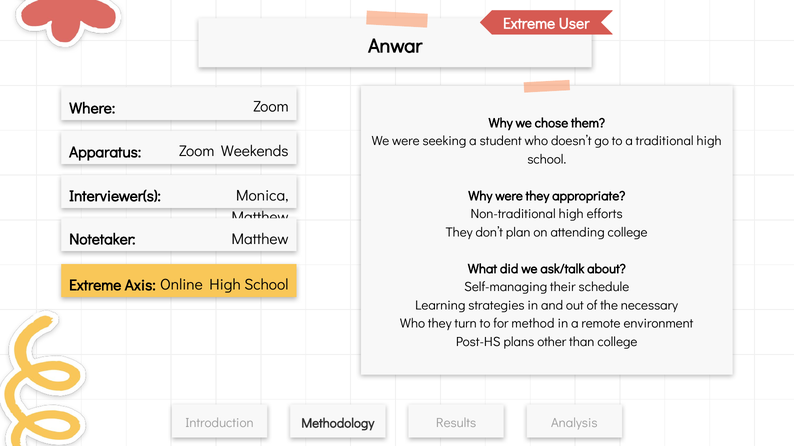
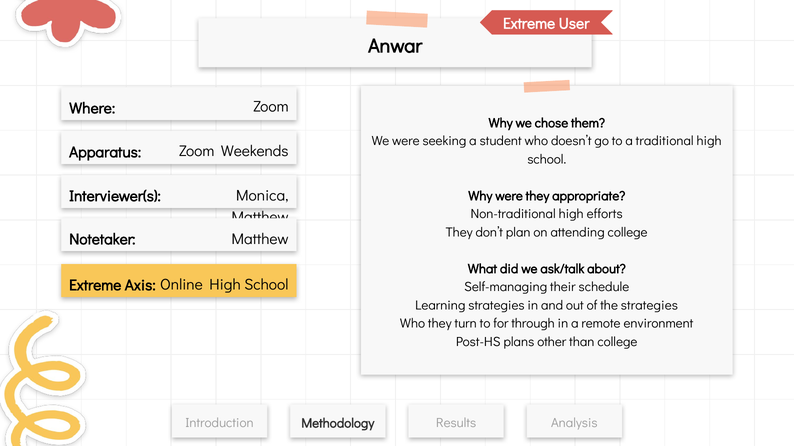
the necessary: necessary -> strategies
method: method -> through
